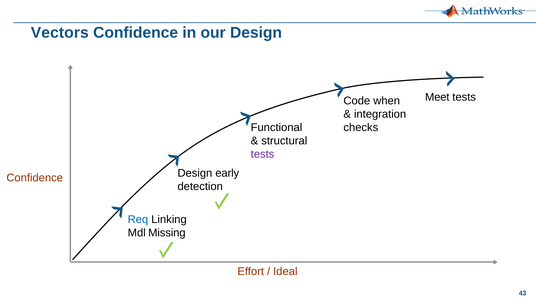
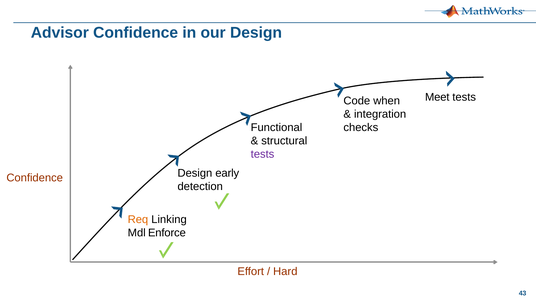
Vectors: Vectors -> Advisor
Req colour: blue -> orange
Missing: Missing -> Enforce
Ideal: Ideal -> Hard
